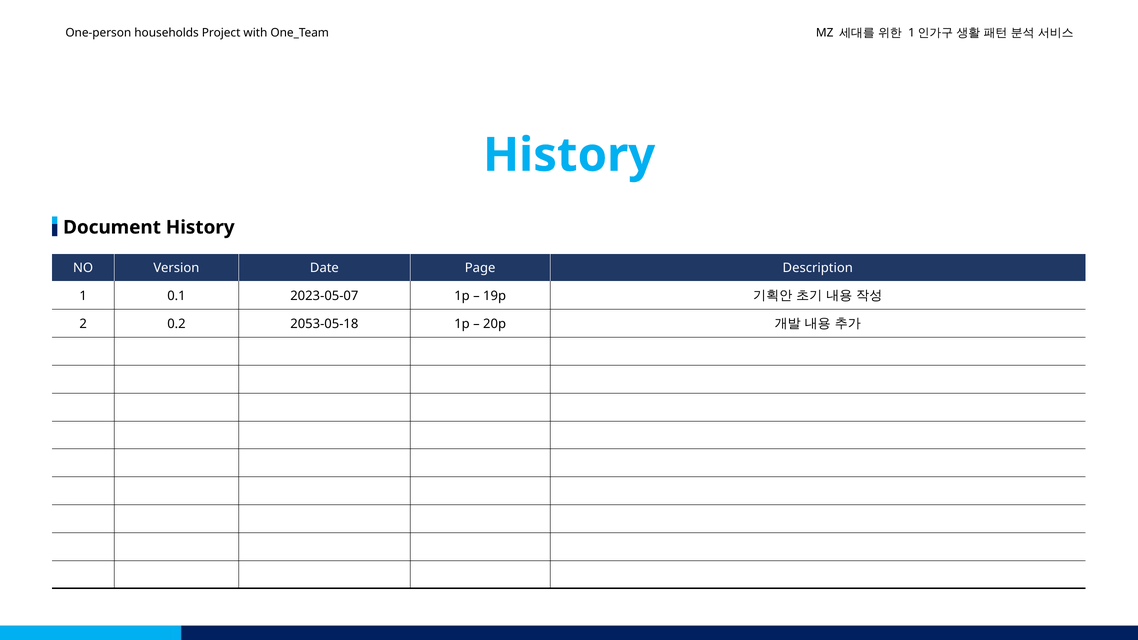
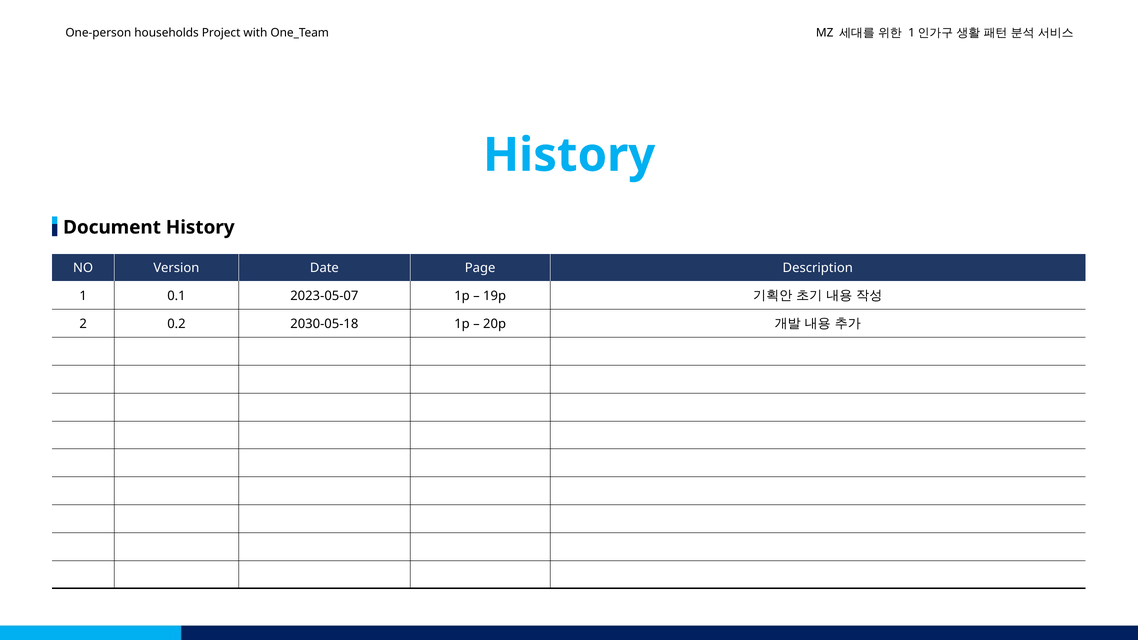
2053-05-18: 2053-05-18 -> 2030-05-18
